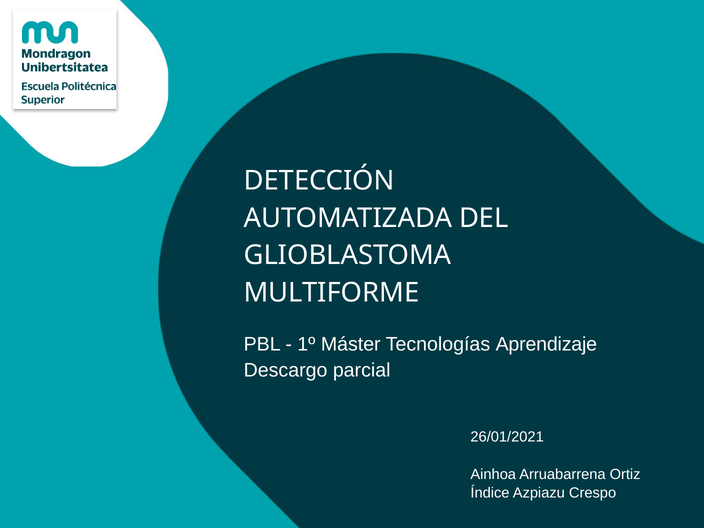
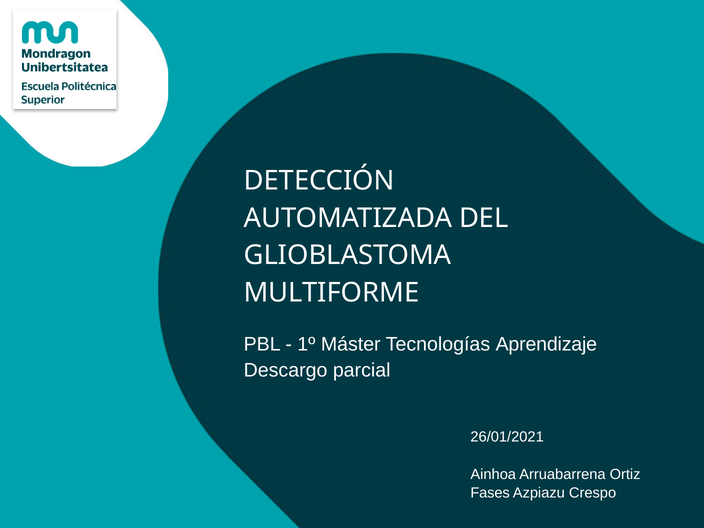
Índice: Índice -> Fases
